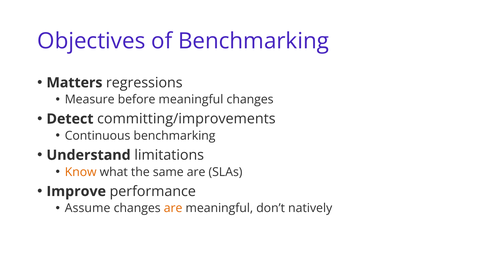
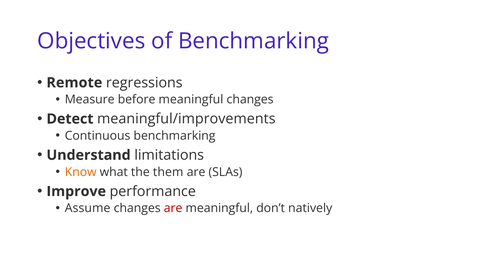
Matters: Matters -> Remote
committing/improvements: committing/improvements -> meaningful/improvements
same: same -> them
are at (173, 208) colour: orange -> red
